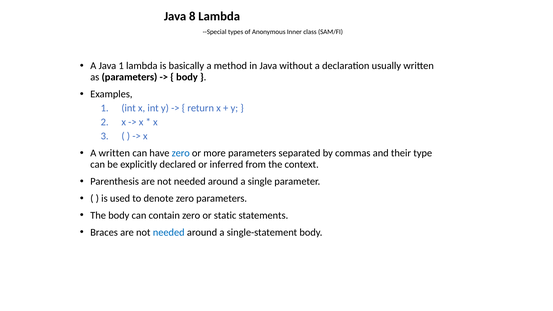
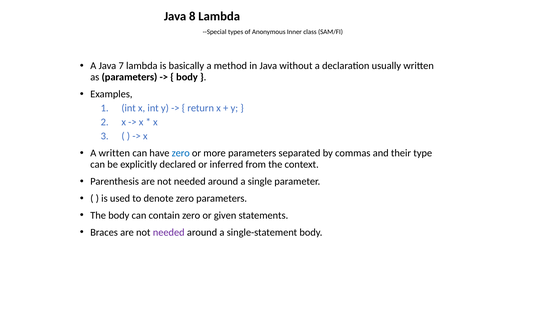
Java 1: 1 -> 7
static: static -> given
needed at (169, 232) colour: blue -> purple
